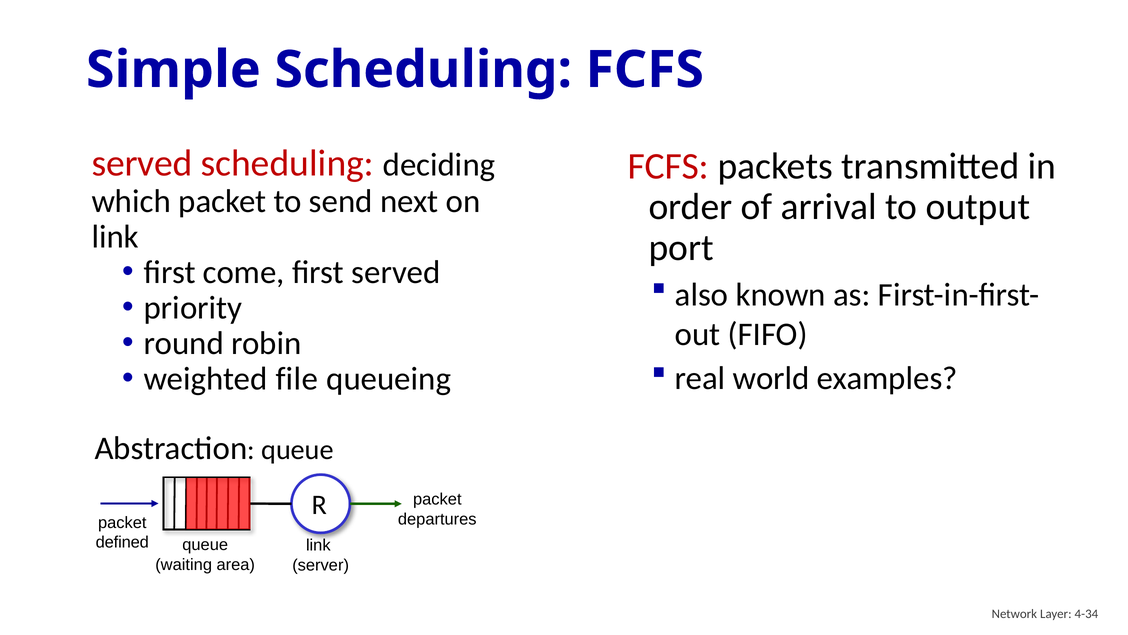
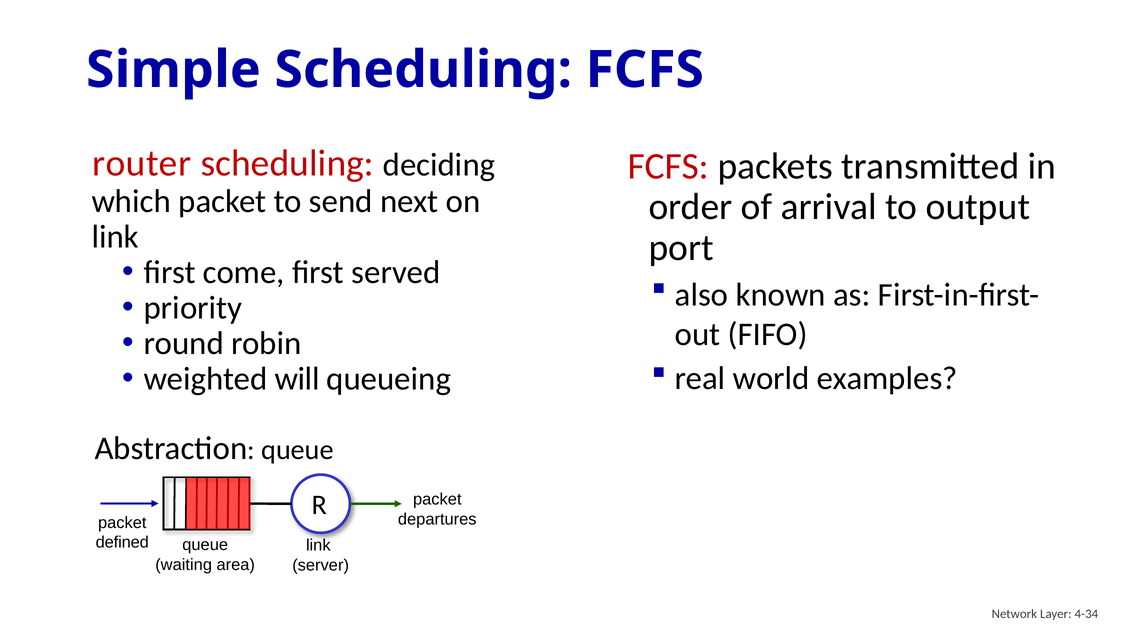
served at (142, 163): served -> router
file: file -> will
